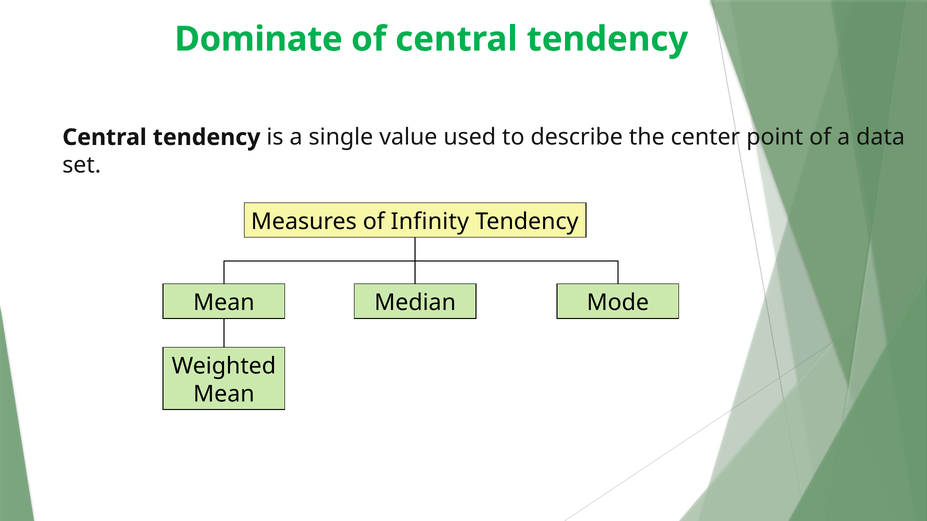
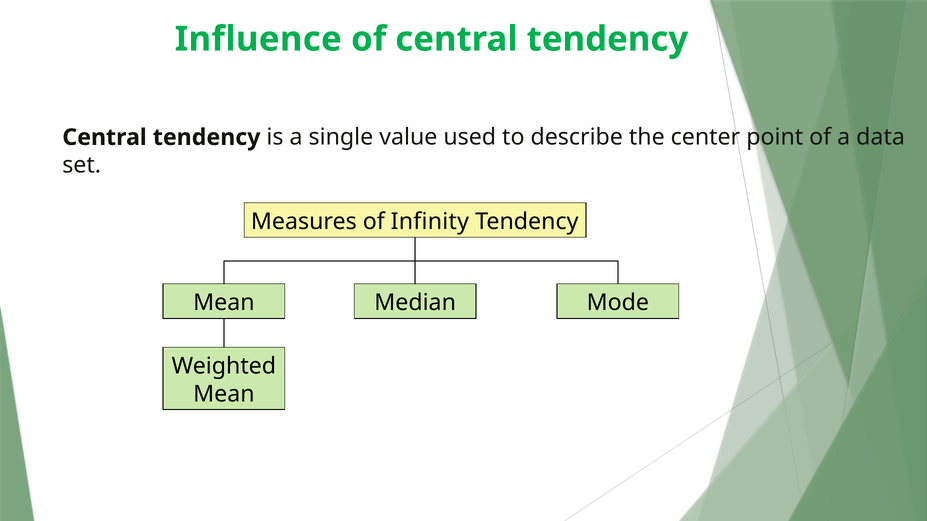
Dominate: Dominate -> Influence
